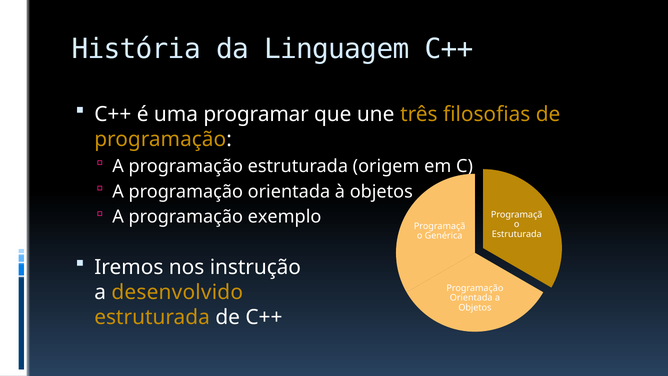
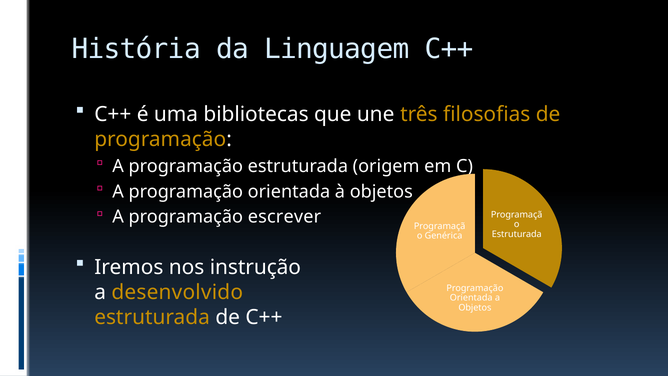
programar: programar -> bibliotecas
exemplo: exemplo -> escrever
